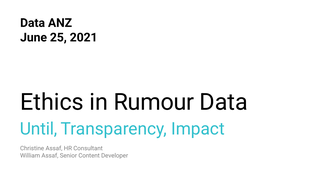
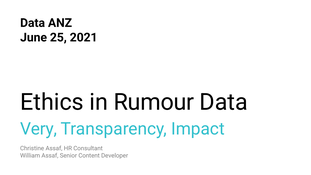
Until: Until -> Very
